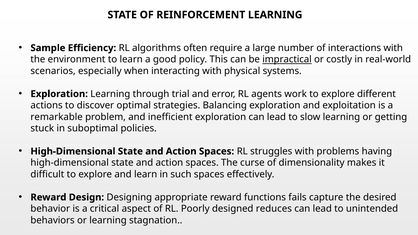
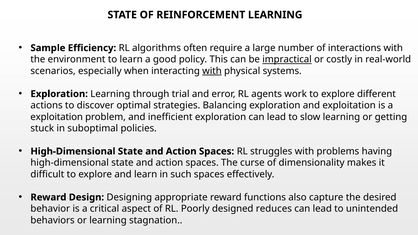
with at (212, 71) underline: none -> present
remarkable at (57, 117): remarkable -> exploitation
fails: fails -> also
